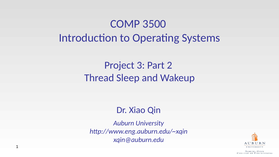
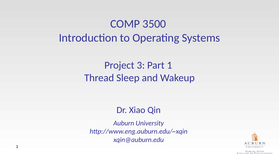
Part 2: 2 -> 1
